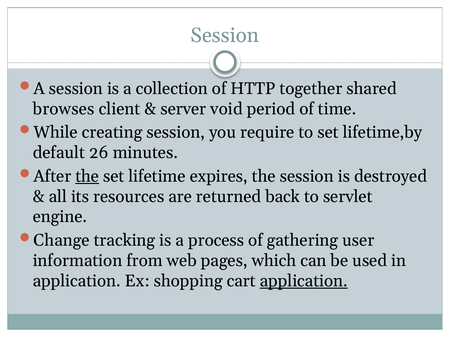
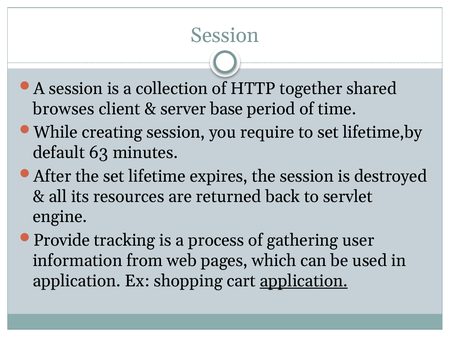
void: void -> base
26: 26 -> 63
the at (87, 177) underline: present -> none
Change: Change -> Provide
